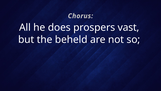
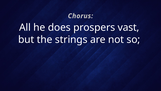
beheld: beheld -> strings
